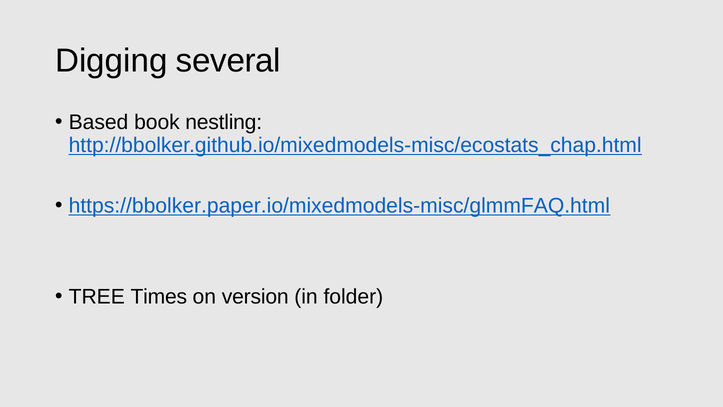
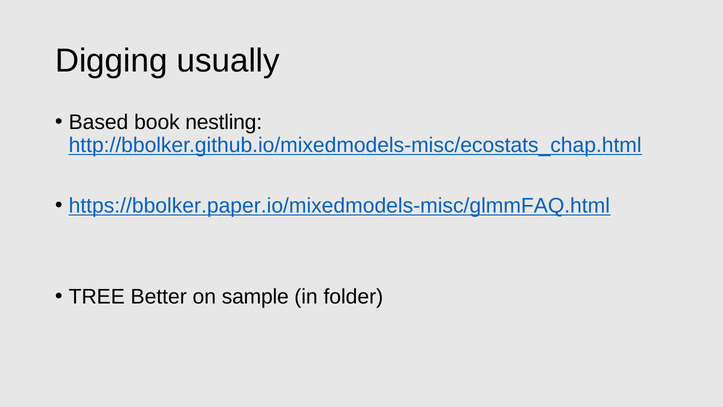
several: several -> usually
Times: Times -> Better
version: version -> sample
